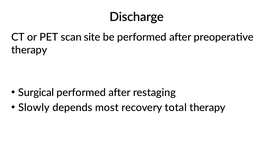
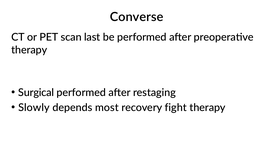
Discharge: Discharge -> Converse
site: site -> last
total: total -> fight
